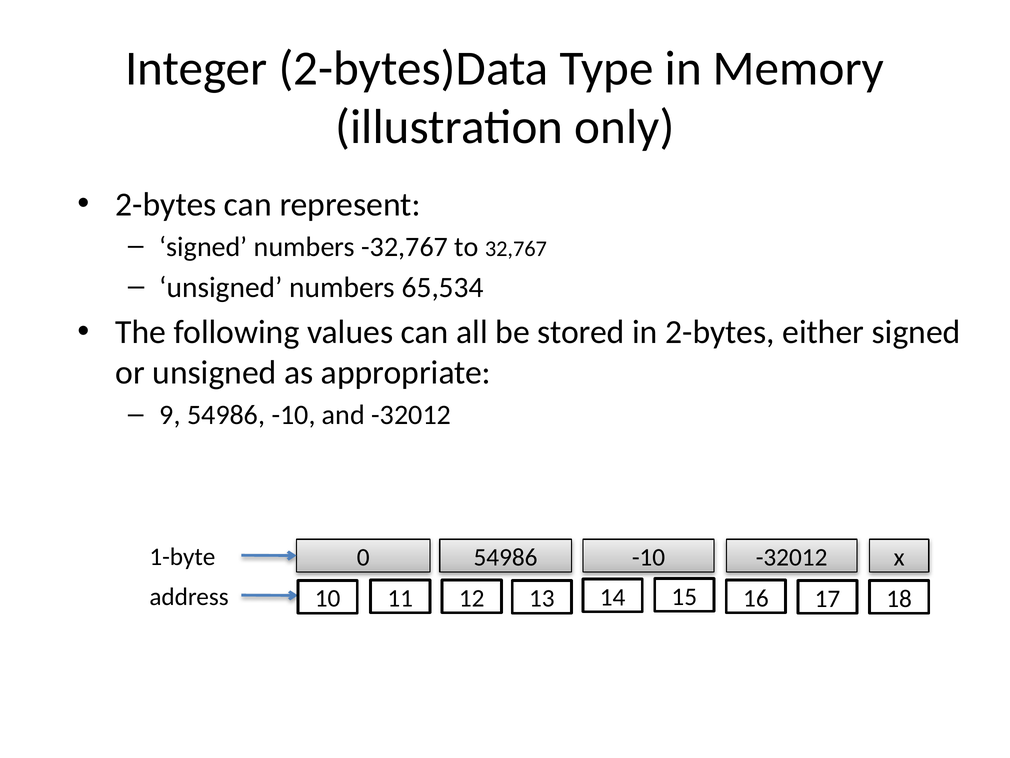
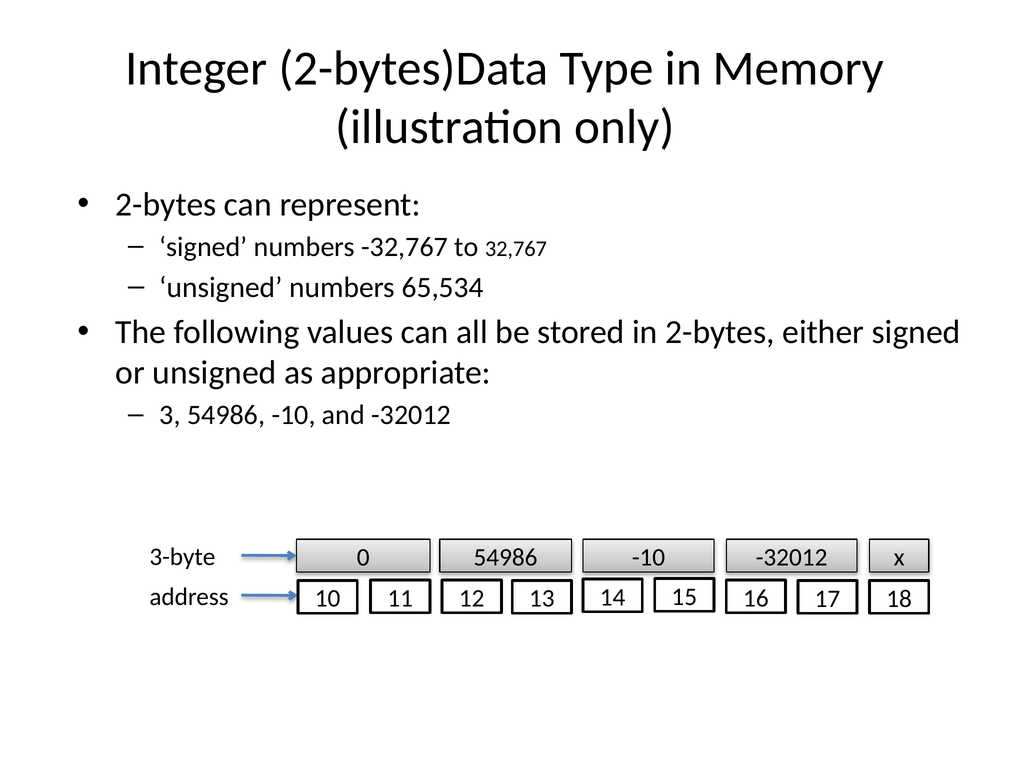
9: 9 -> 3
1-byte: 1-byte -> 3-byte
